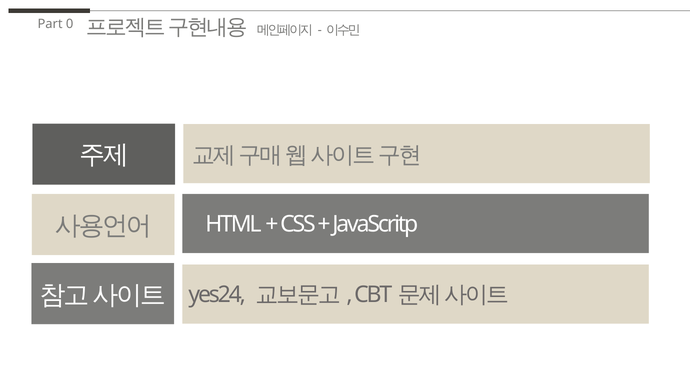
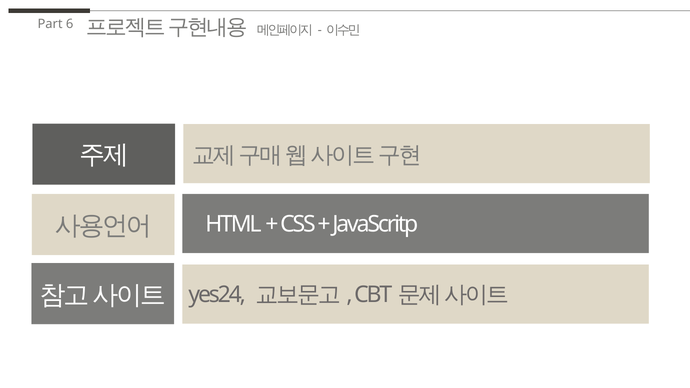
0: 0 -> 6
